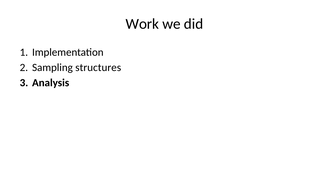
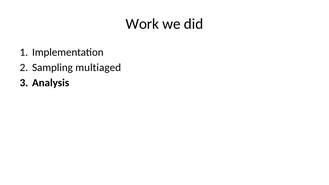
structures: structures -> multiaged
